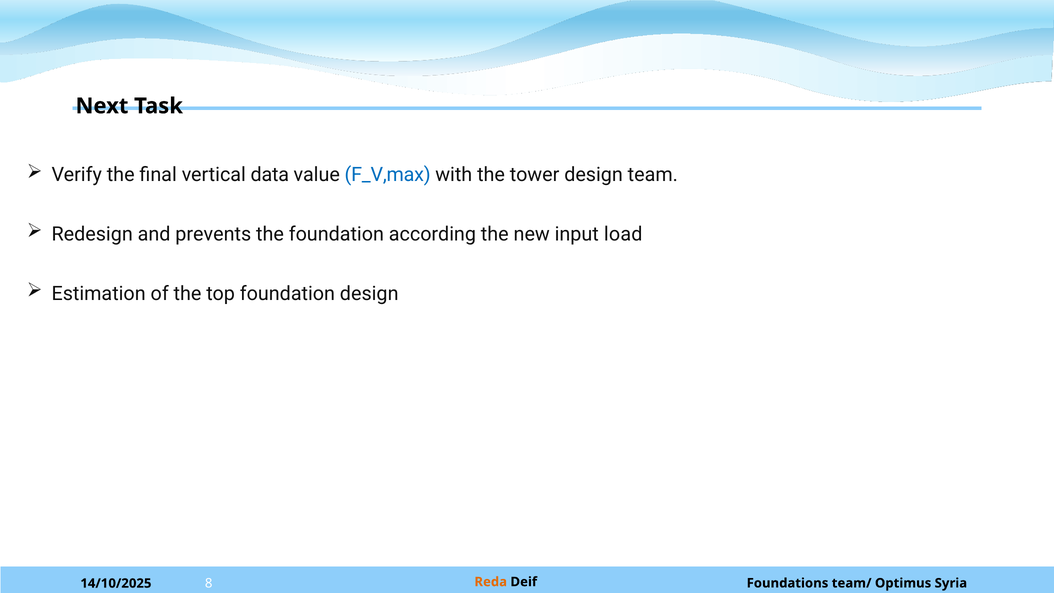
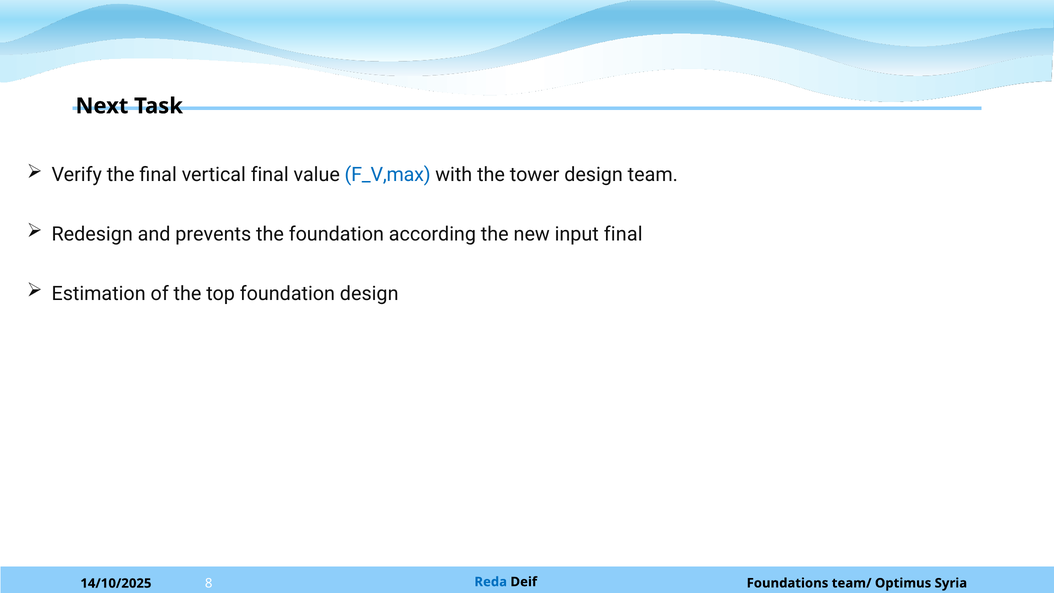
vertical data: data -> final
input load: load -> final
Reda colour: orange -> blue
